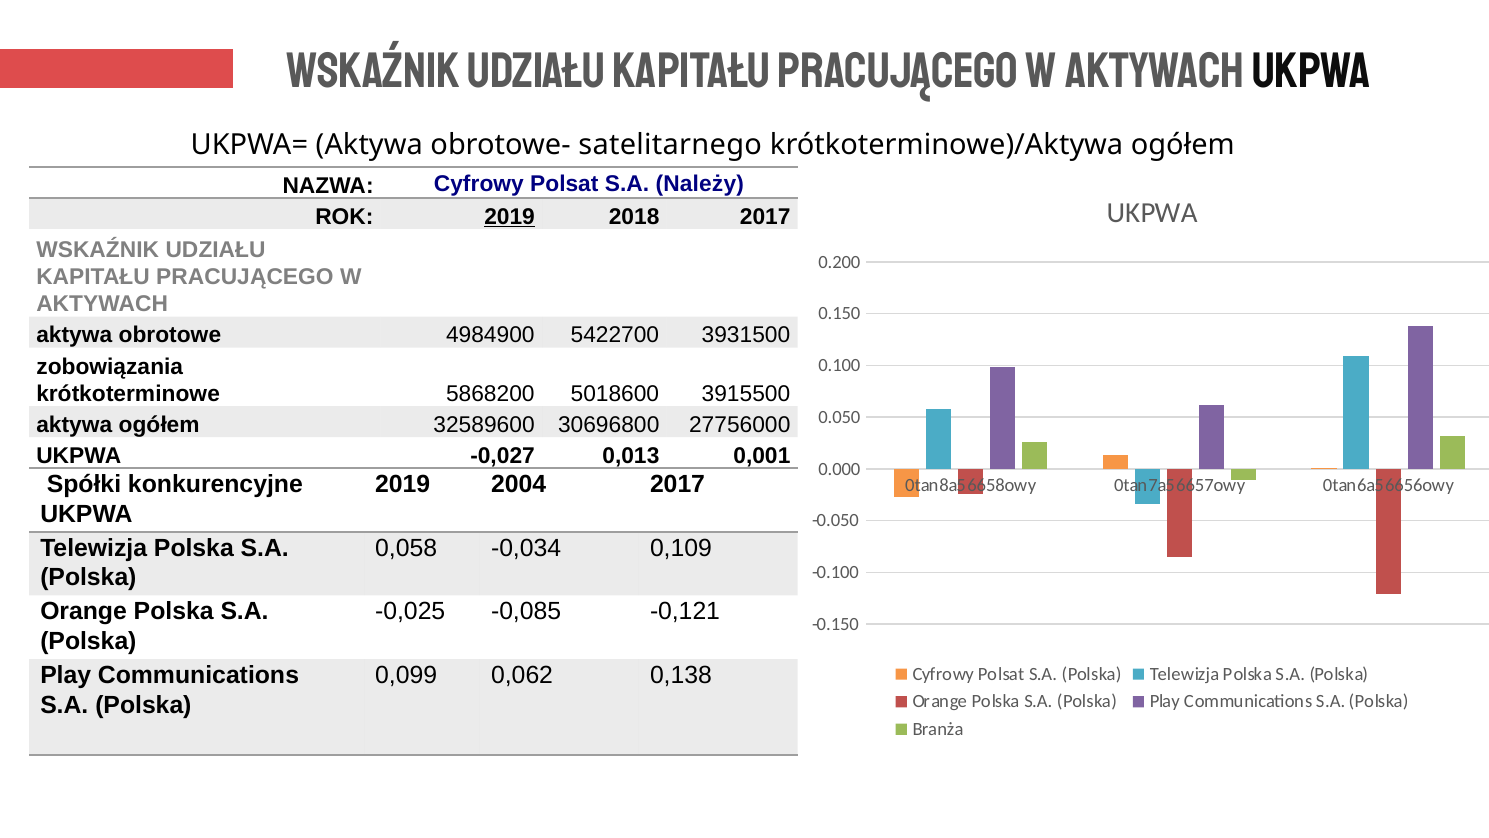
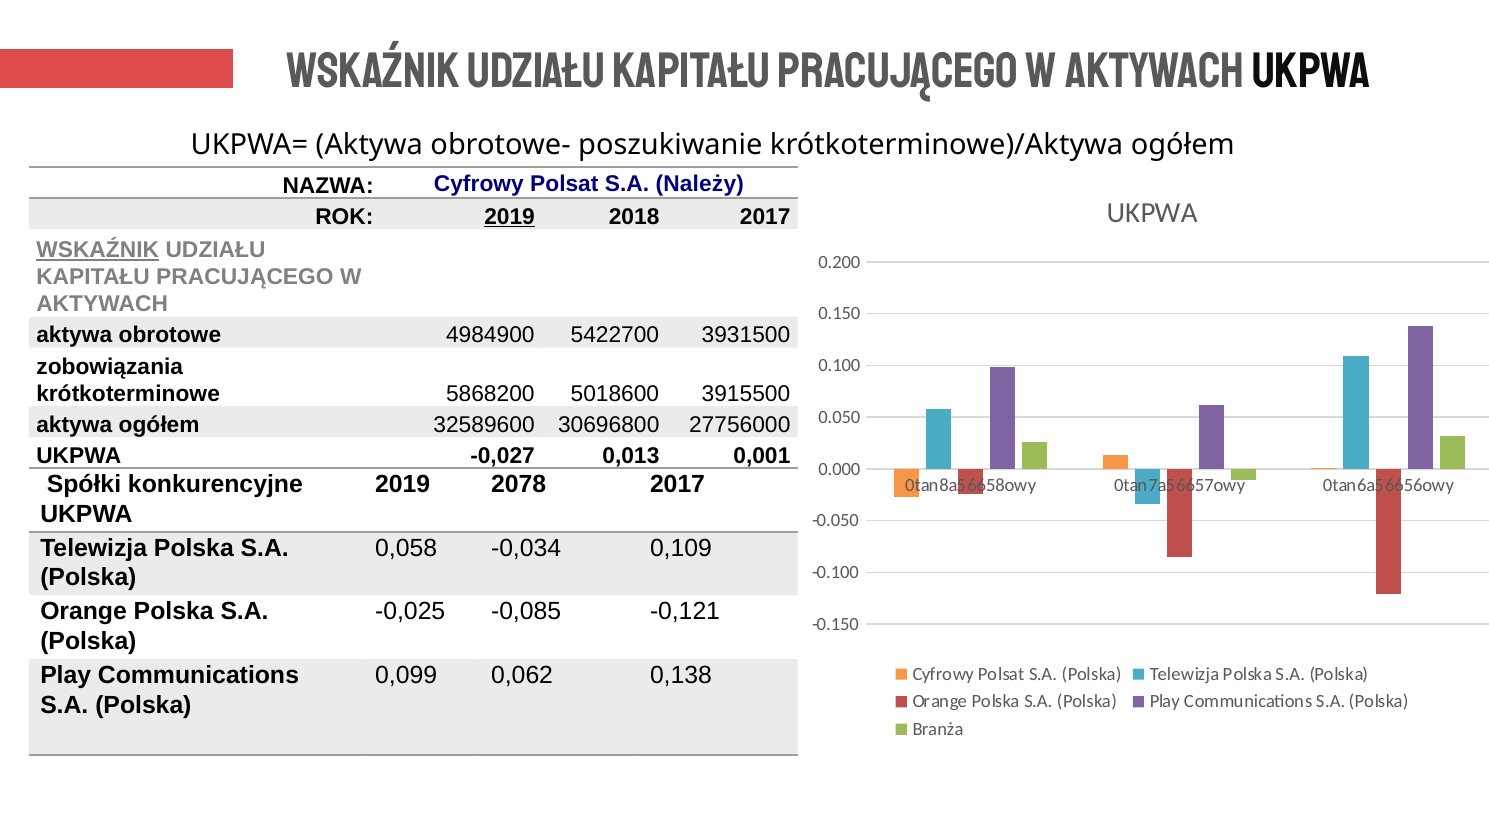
satelitarnego: satelitarnego -> poszukiwanie
WSKAŹNIK at (98, 250) underline: none -> present
2004: 2004 -> 2078
